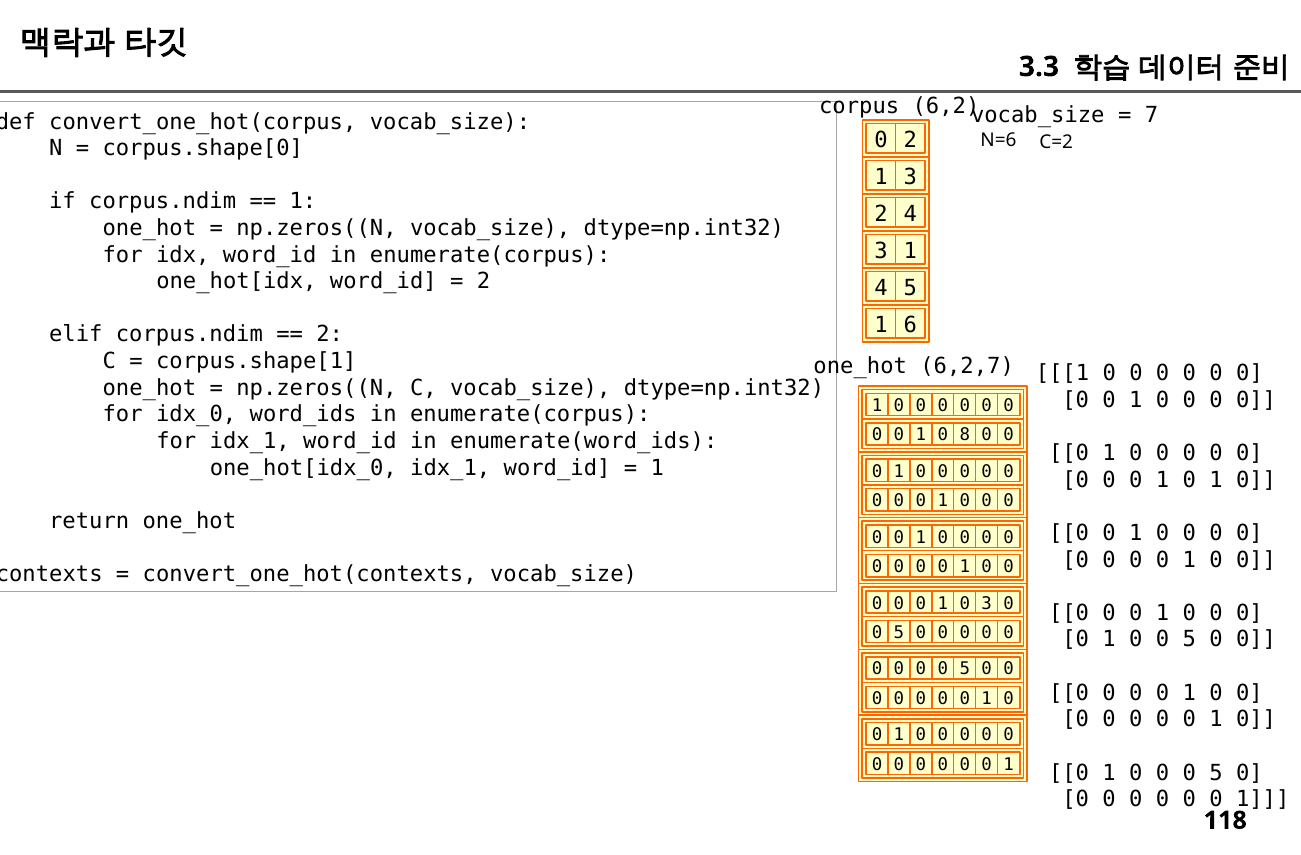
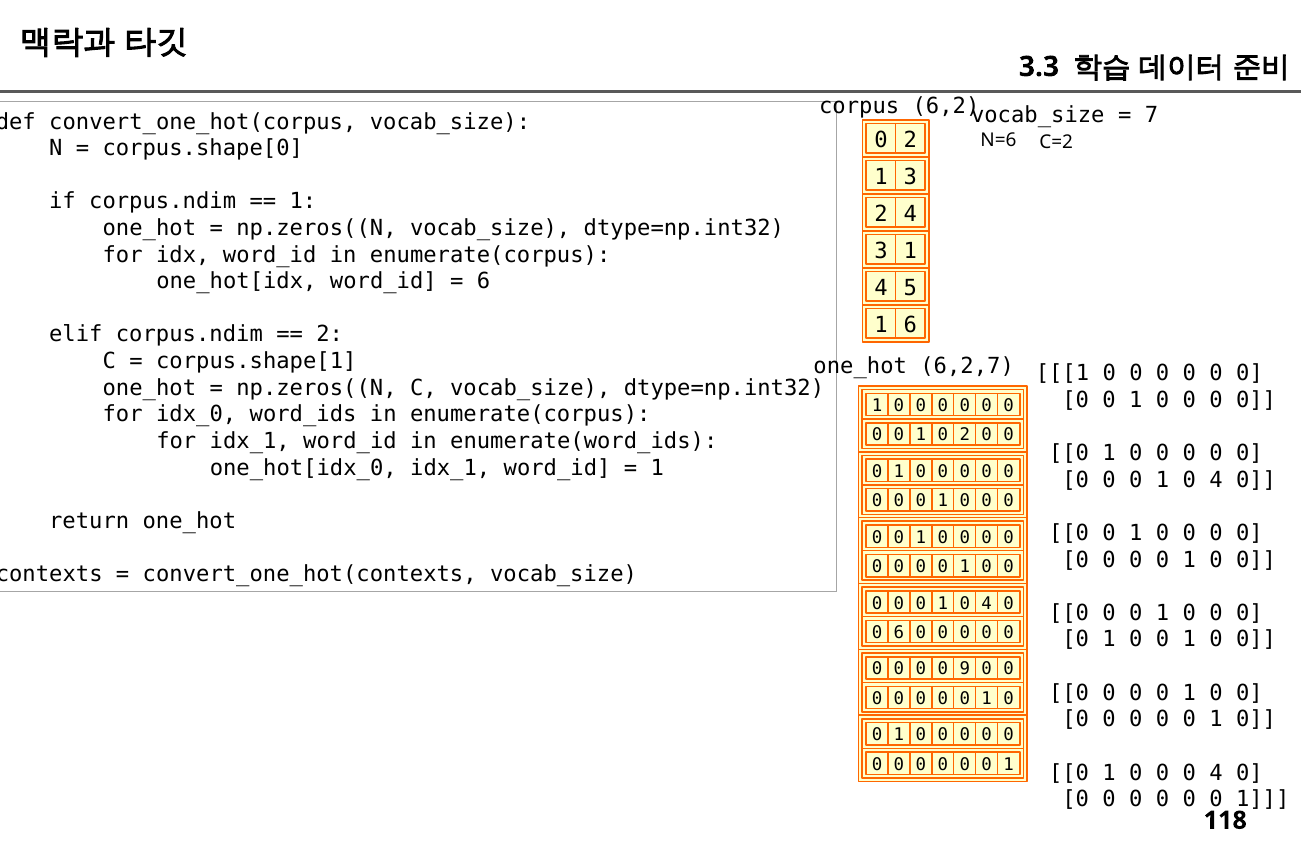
2 at (484, 281): 2 -> 6
1 0 8: 8 -> 2
1 at (1216, 480): 1 -> 4
3 at (987, 603): 3 -> 4
5 at (899, 632): 5 -> 6
5 at (1189, 639): 5 -> 1
5 at (965, 669): 5 -> 9
5 at (1216, 772): 5 -> 4
